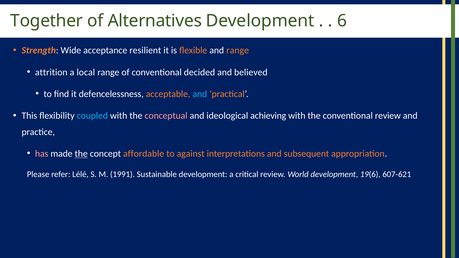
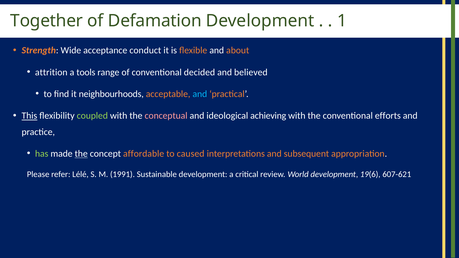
Alternatives: Alternatives -> Defamation
6: 6 -> 1
resilient: resilient -> conduct
and range: range -> about
local: local -> tools
defencelessness: defencelessness -> neighbourhoods
This underline: none -> present
coupled colour: light blue -> light green
conventional review: review -> efforts
has colour: pink -> light green
against: against -> caused
